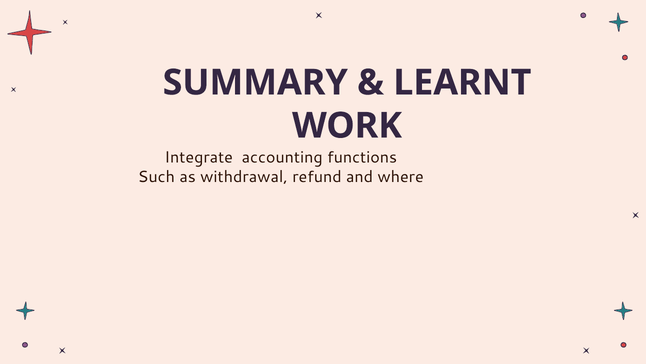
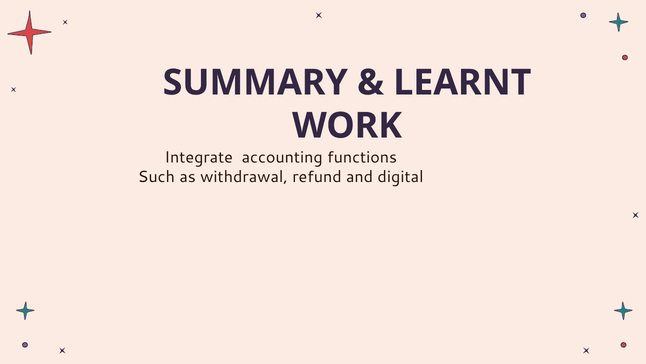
where: where -> digital
